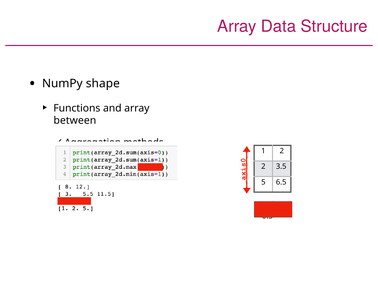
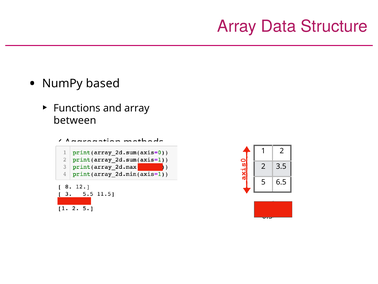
shape: shape -> based
